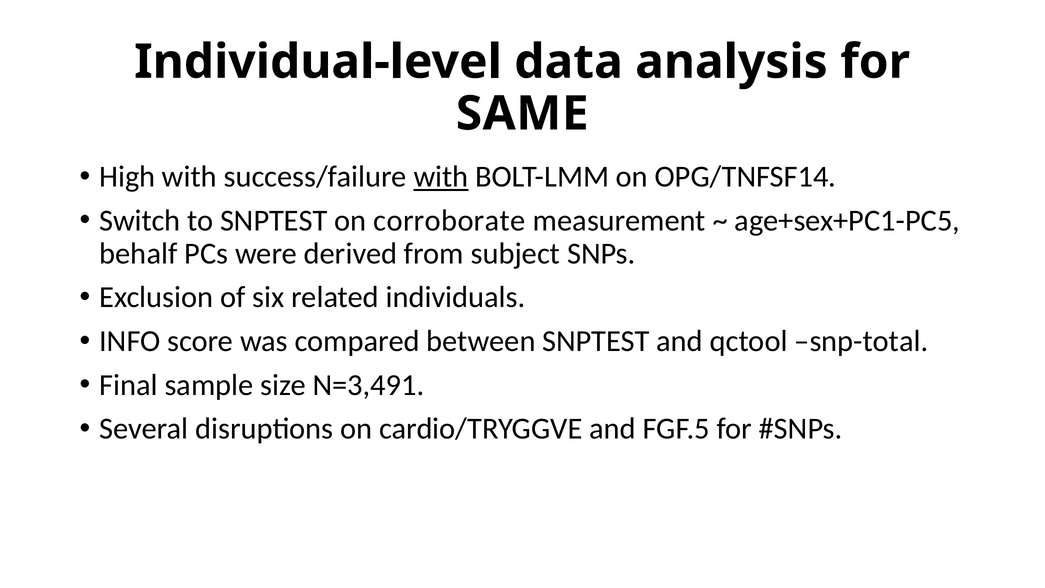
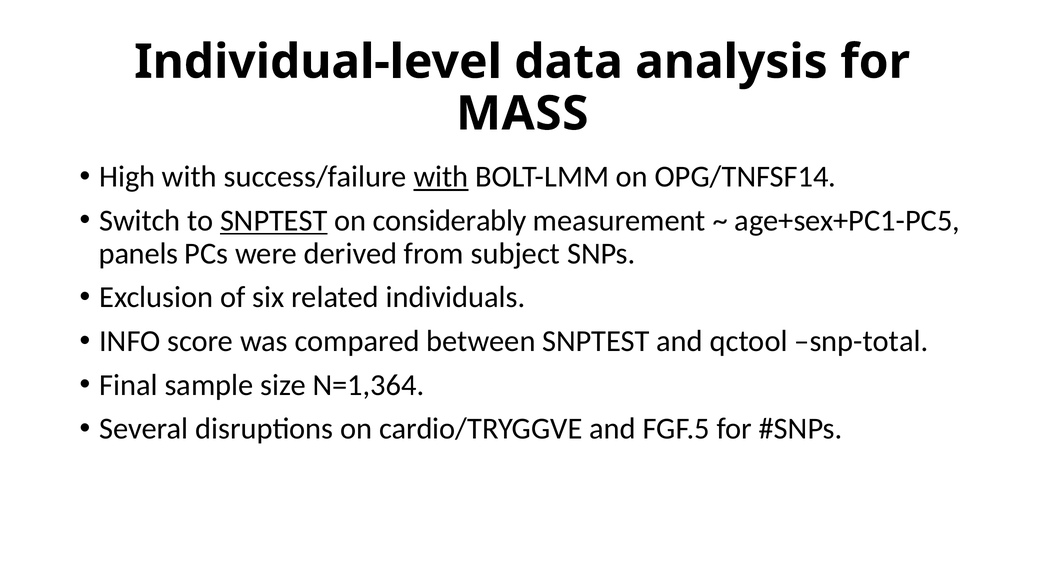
SAME: SAME -> MASS
SNPTEST at (274, 220) underline: none -> present
corroborate: corroborate -> considerably
behalf: behalf -> panels
N=3,491: N=3,491 -> N=1,364
